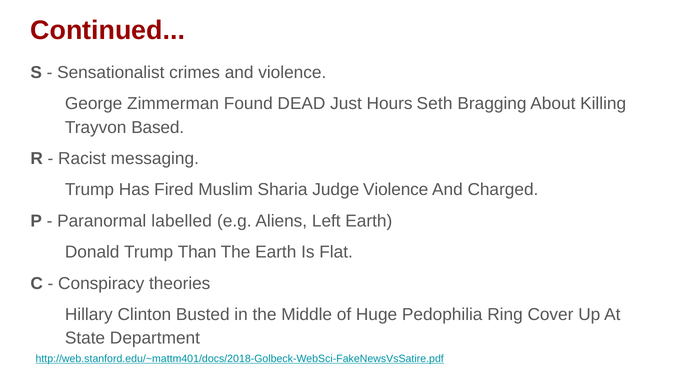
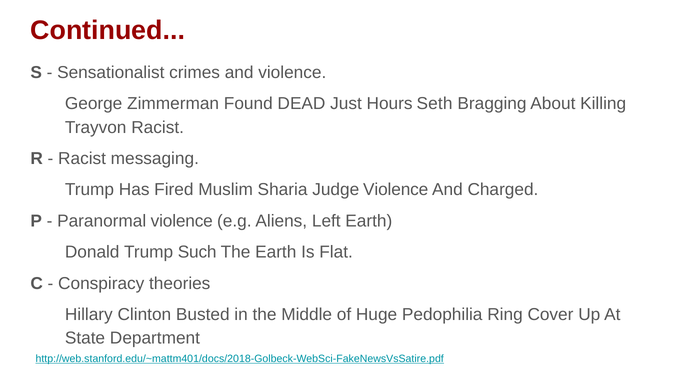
Trayvon Based: Based -> Racist
Paranormal labelled: labelled -> violence
Than: Than -> Such
